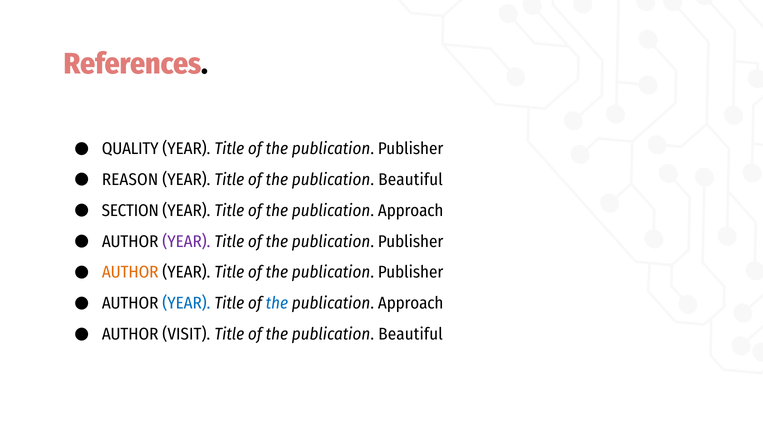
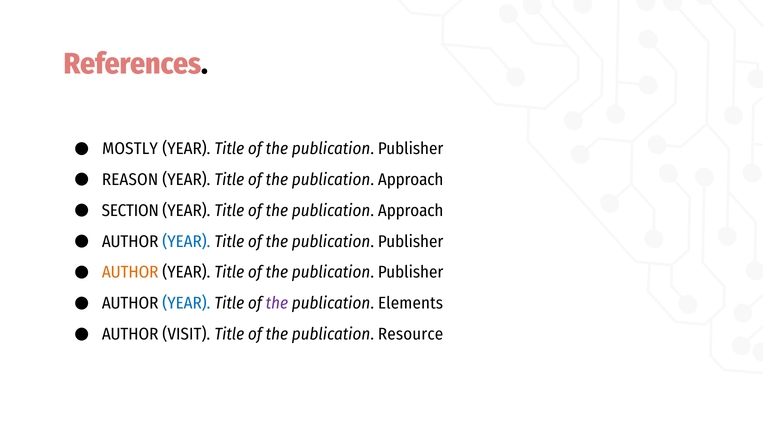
QUALITY: QUALITY -> MOSTLY
Beautiful at (411, 180): Beautiful -> Approach
YEAR at (186, 242) colour: purple -> blue
the at (277, 303) colour: blue -> purple
Approach at (411, 303): Approach -> Elements
Beautiful at (411, 334): Beautiful -> Resource
